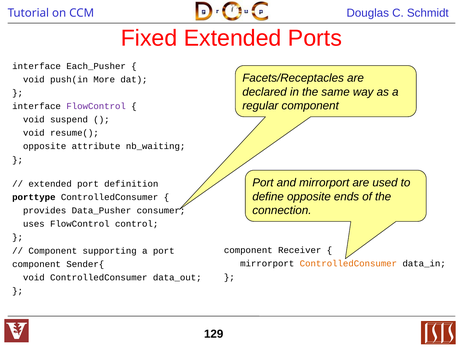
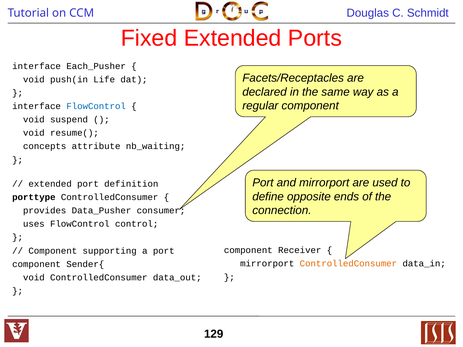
More: More -> Life
FlowControl at (96, 106) colour: purple -> blue
opposite at (45, 146): opposite -> concepts
